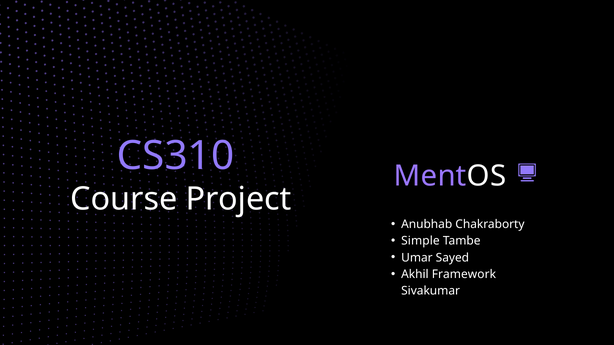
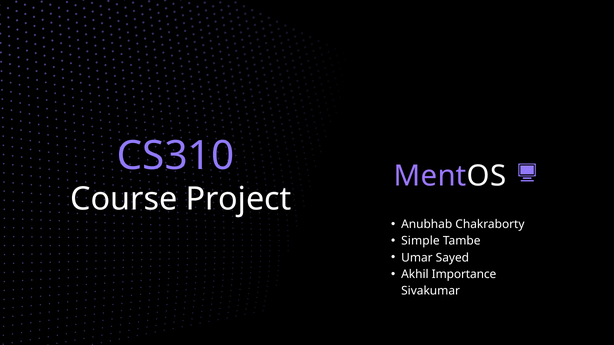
Framework: Framework -> Importance
